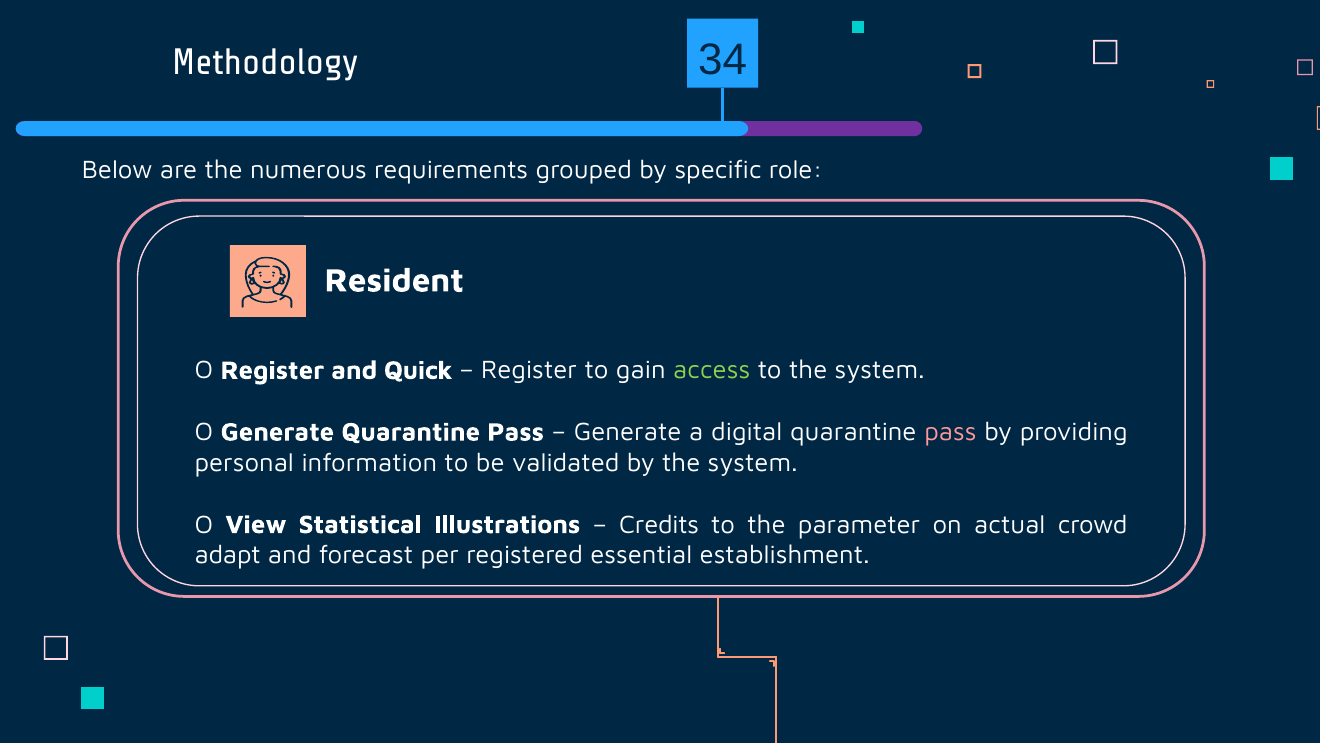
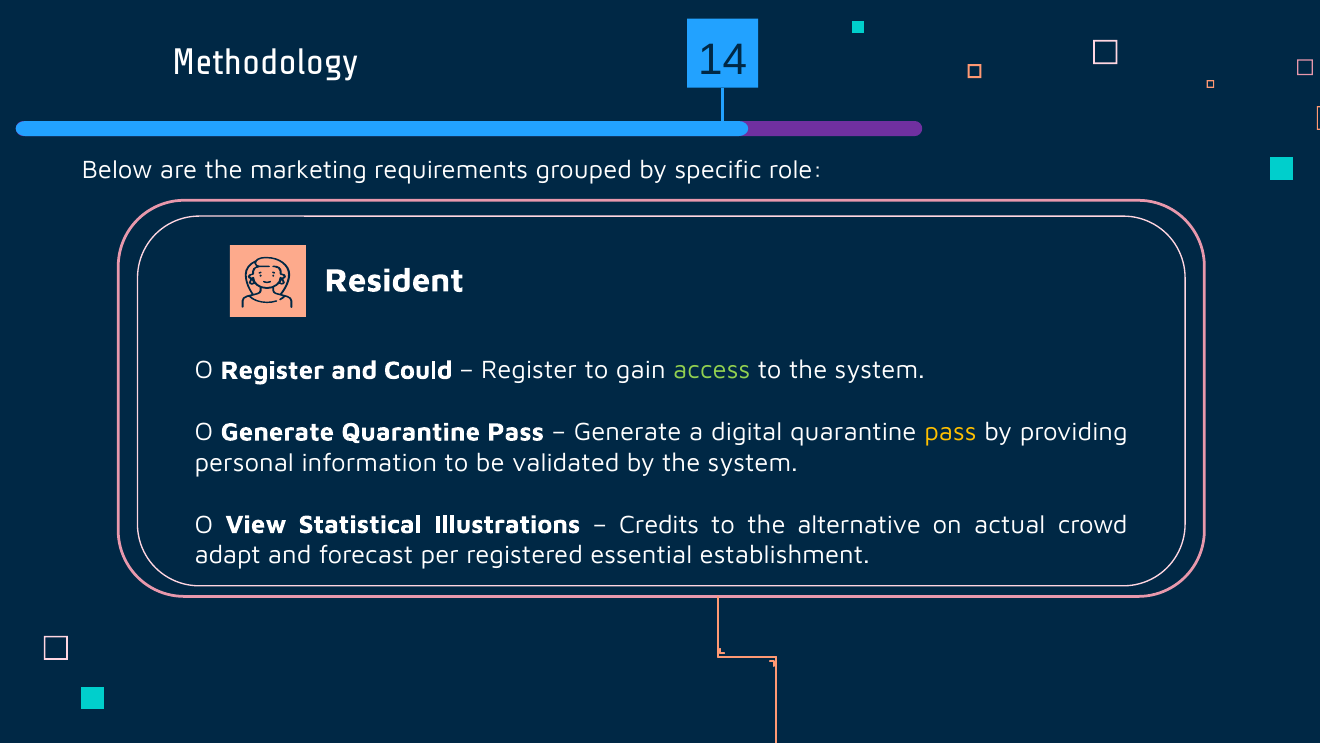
34: 34 -> 14
numerous: numerous -> marketing
Quick: Quick -> Could
pass at (950, 432) colour: pink -> yellow
parameter: parameter -> alternative
